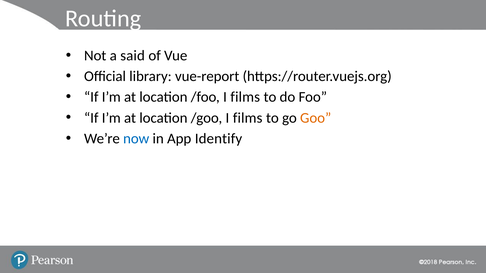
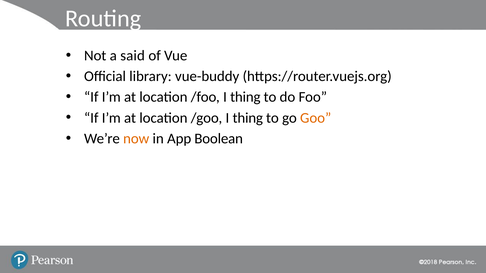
vue-report: vue-report -> vue-buddy
/foo I films: films -> thing
/goo I films: films -> thing
now colour: blue -> orange
Identify: Identify -> Boolean
